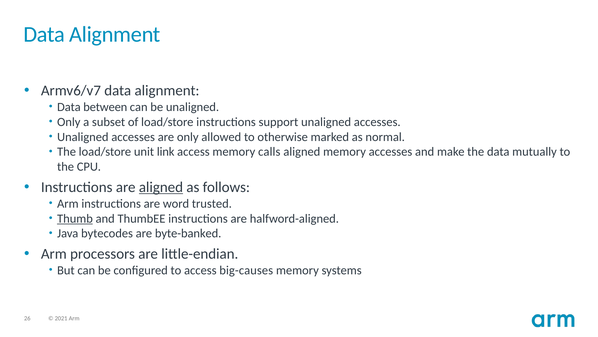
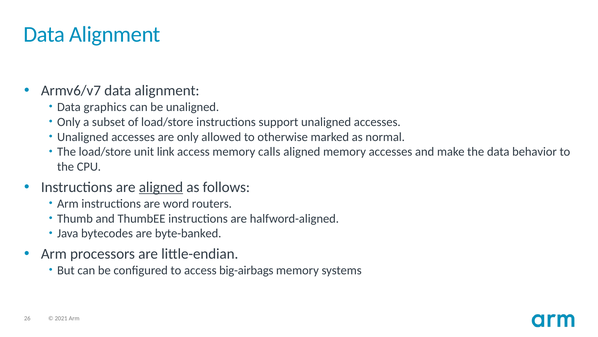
between: between -> graphics
mutually: mutually -> behavior
trusted: trusted -> routers
Thumb underline: present -> none
big-causes: big-causes -> big-airbags
